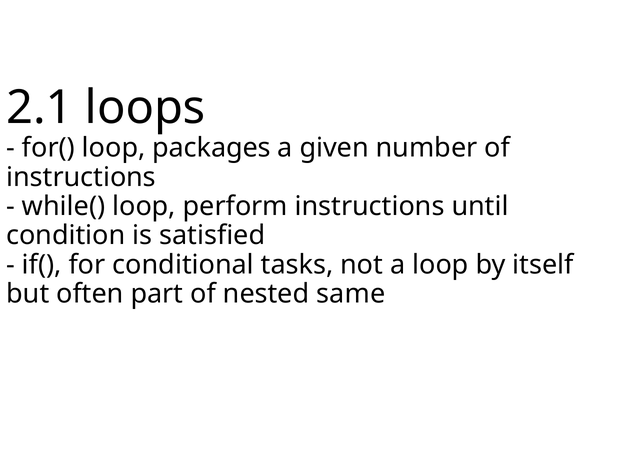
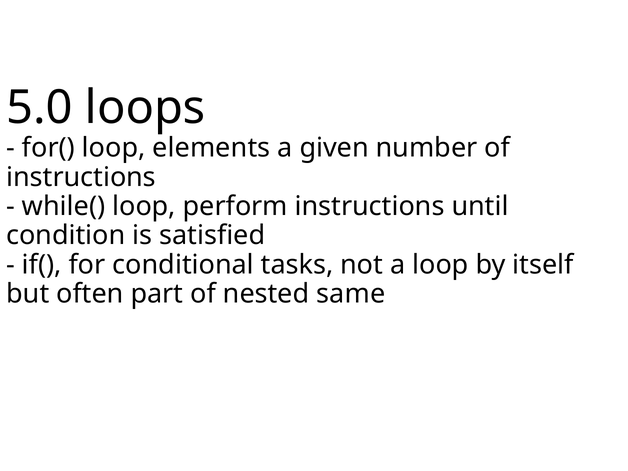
2.1: 2.1 -> 5.0
packages: packages -> elements
